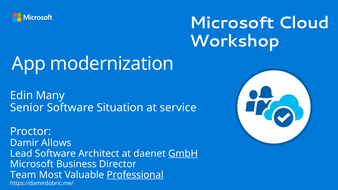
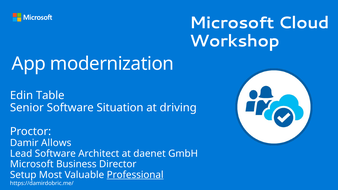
Many: Many -> Table
service: service -> driving
GmbH underline: present -> none
Team: Team -> Setup
